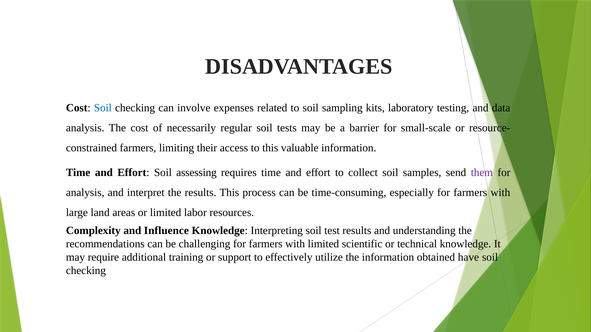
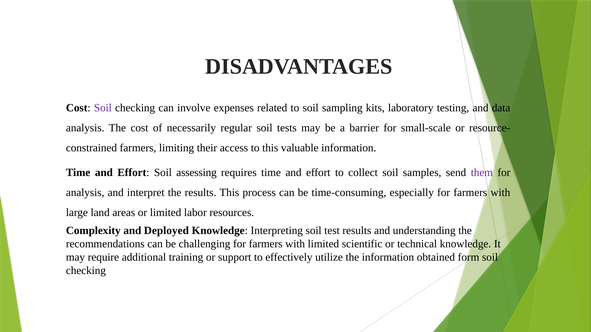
Soil at (103, 108) colour: blue -> purple
Influence: Influence -> Deployed
have: have -> form
